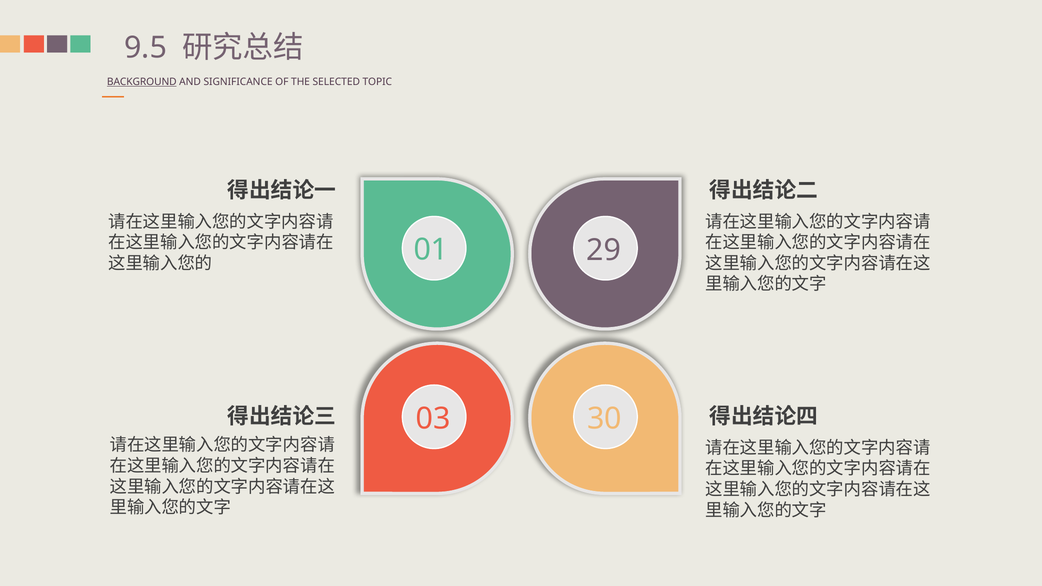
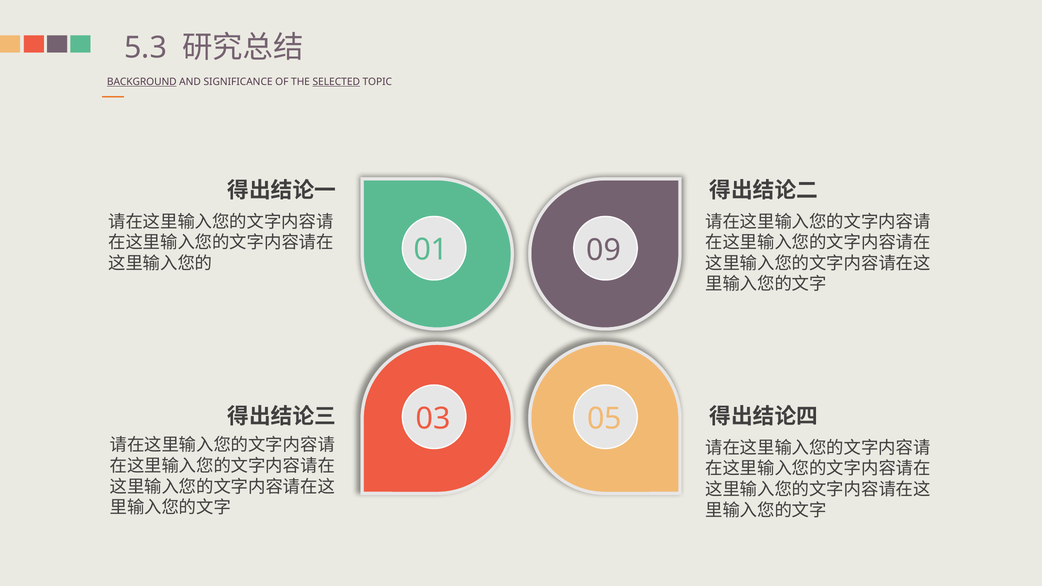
9.5: 9.5 -> 5.3
SELECTED underline: none -> present
29: 29 -> 09
30: 30 -> 05
